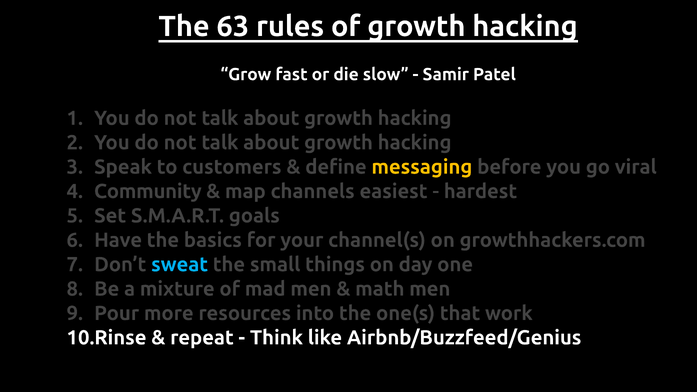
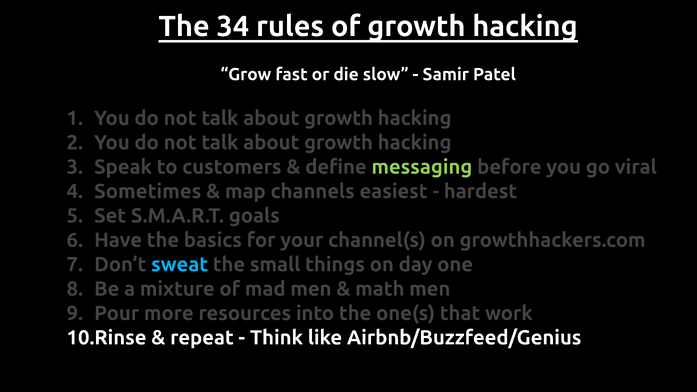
63: 63 -> 34
messaging colour: yellow -> light green
Community: Community -> Sometimes
